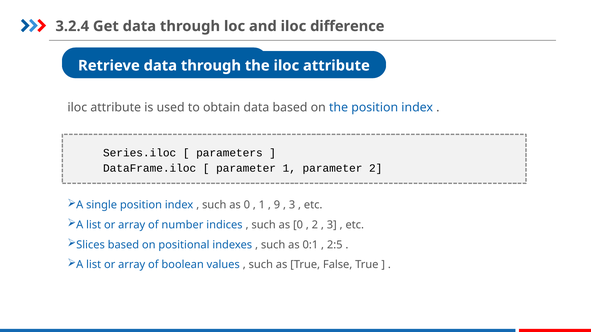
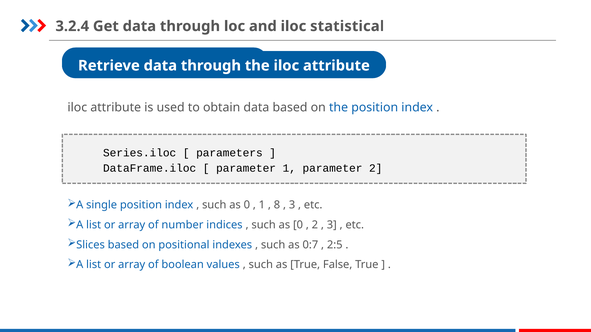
difference: difference -> statistical
9: 9 -> 8
0:1: 0:1 -> 0:7
